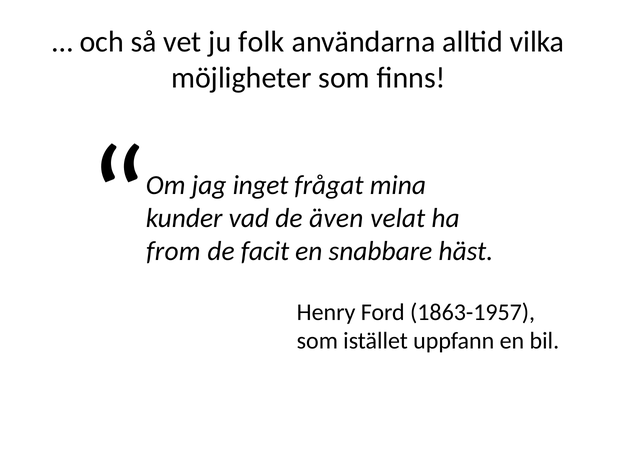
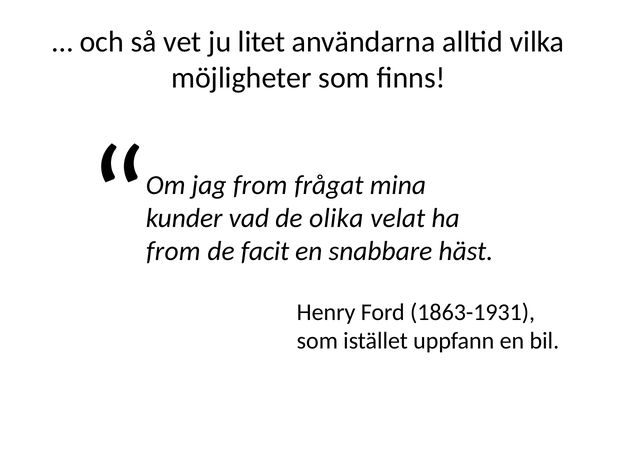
folk: folk -> litet
jag inget: inget -> from
även: även -> olika
1863-1957: 1863-1957 -> 1863-1931
